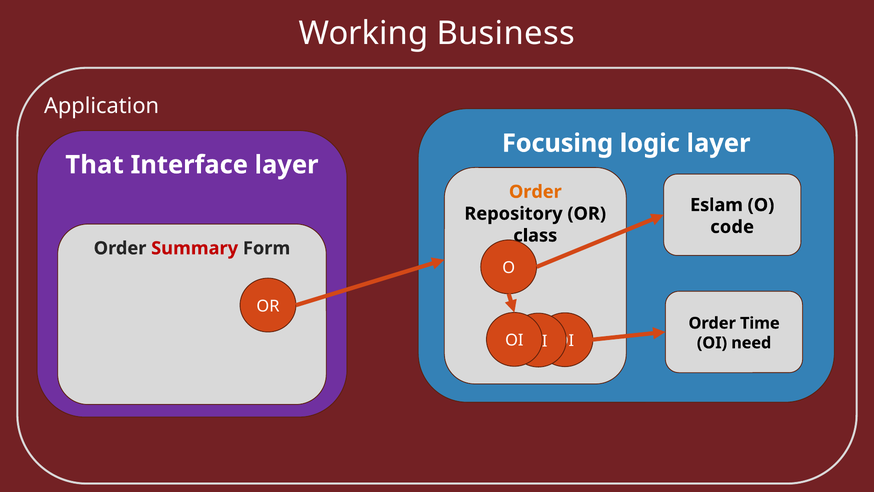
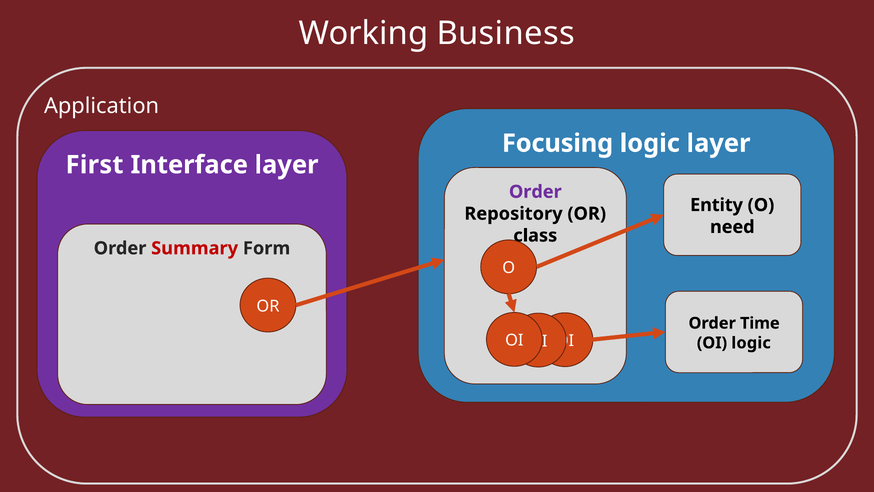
That: That -> First
Order at (535, 192) colour: orange -> purple
Eslam: Eslam -> Entity
code: code -> need
OI need: need -> logic
